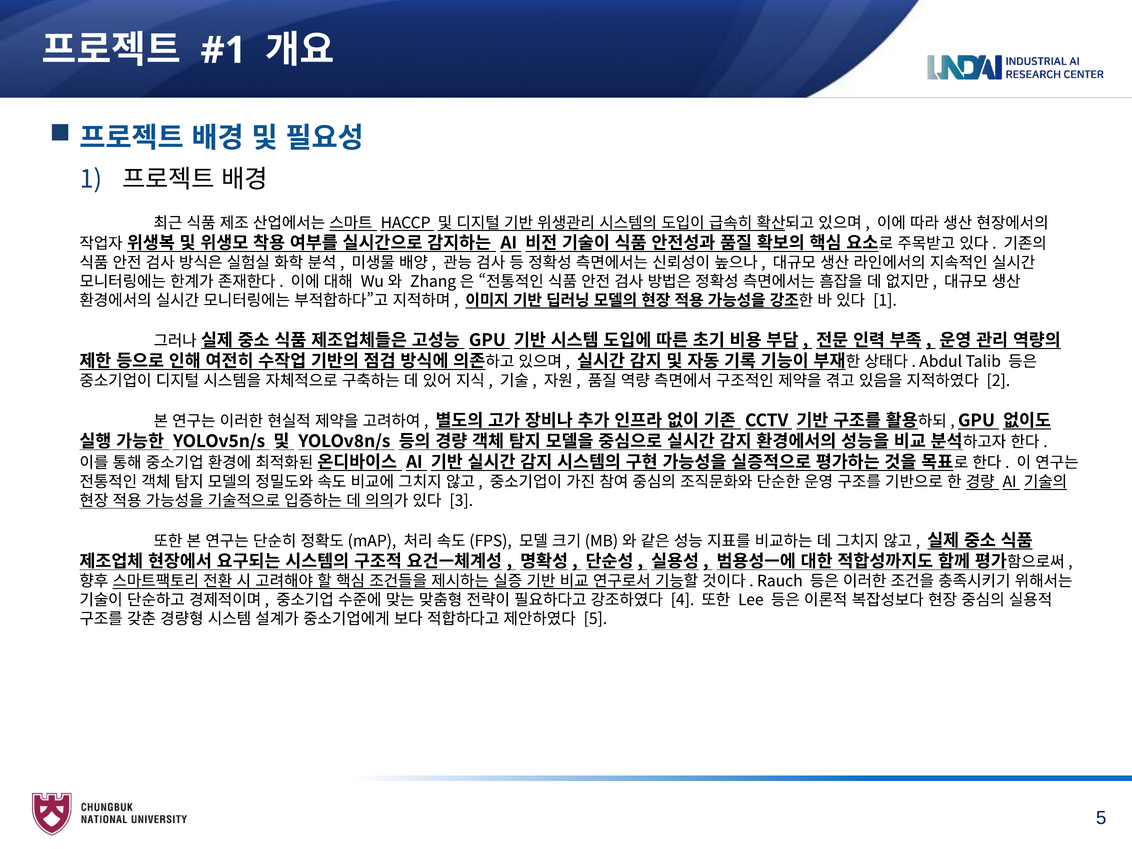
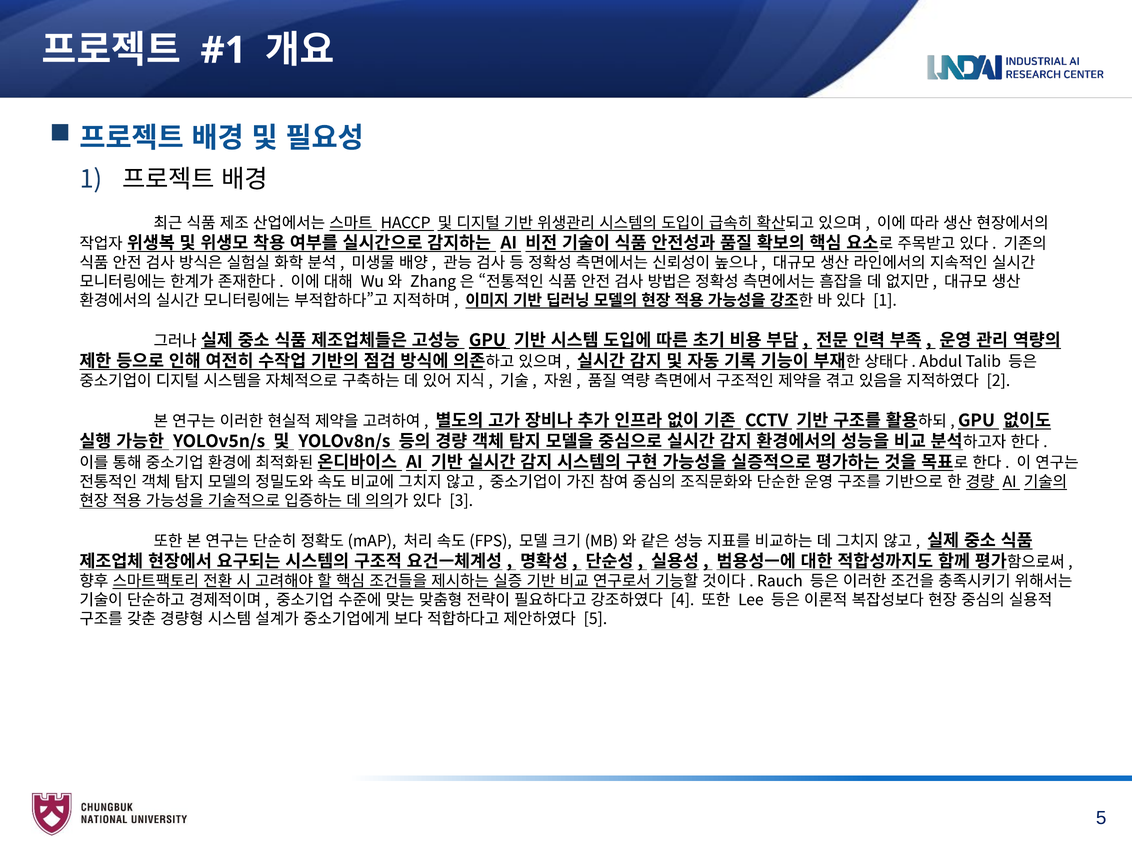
GPU at (487, 340) underline: none -> present
